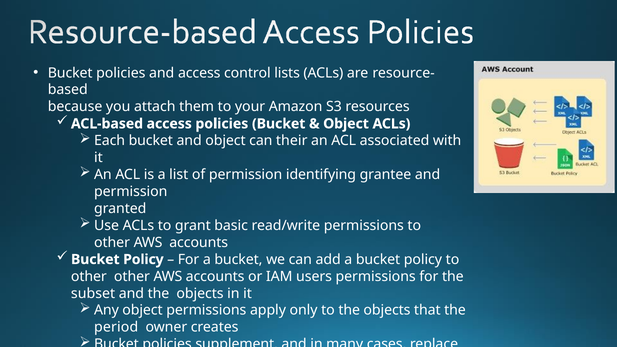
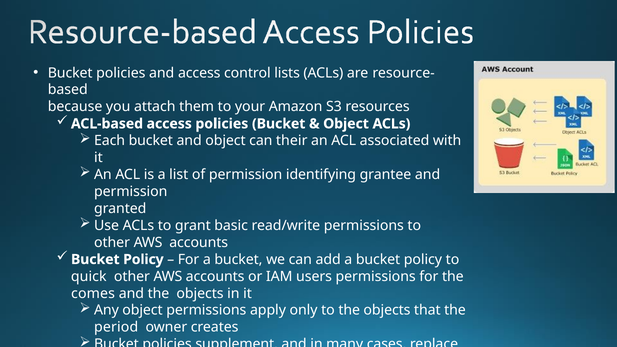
other at (89, 276): other -> quick
subset: subset -> comes
